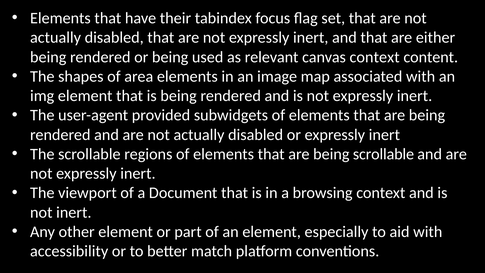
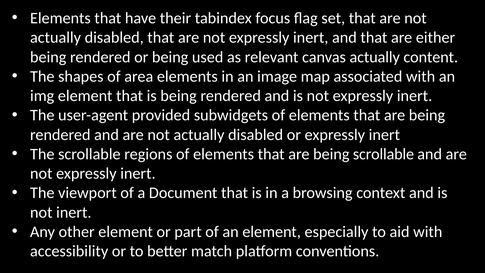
canvas context: context -> actually
